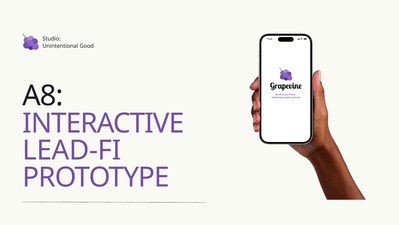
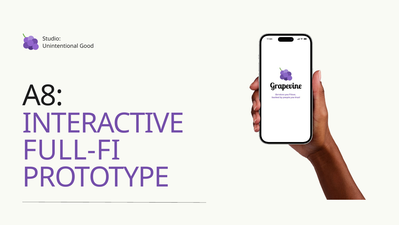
LEAD-FI: LEAD-FI -> FULL-FI
